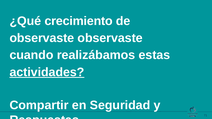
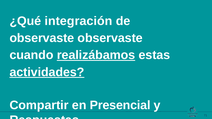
crecimiento: crecimiento -> integración
realizábamos underline: none -> present
Seguridad: Seguridad -> Presencial
